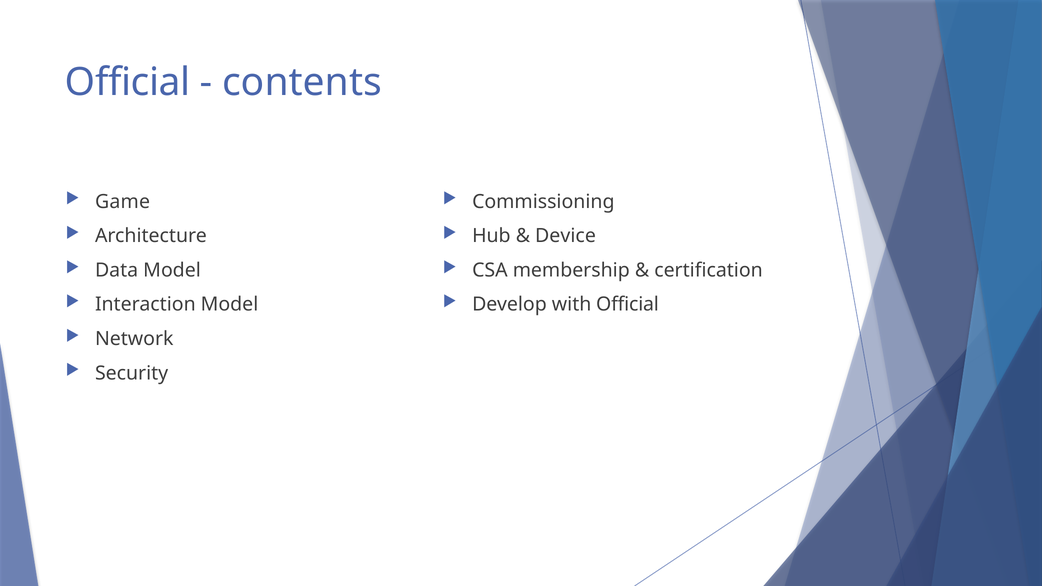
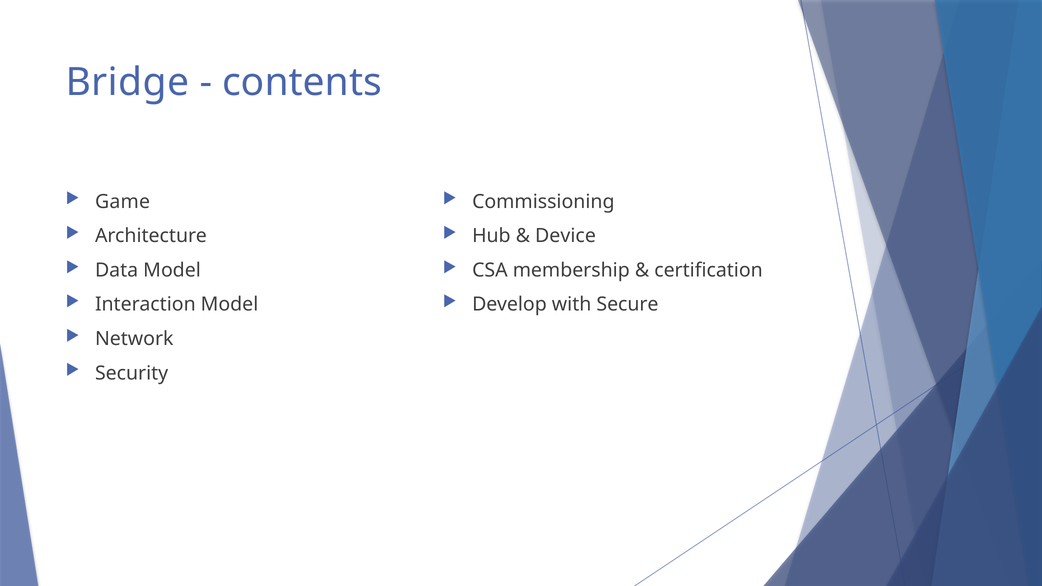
Official at (128, 82): Official -> Bridge
with Official: Official -> Secure
